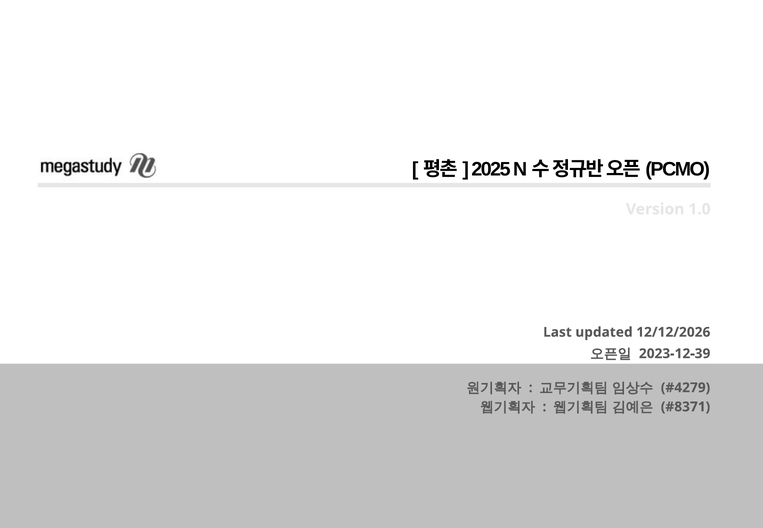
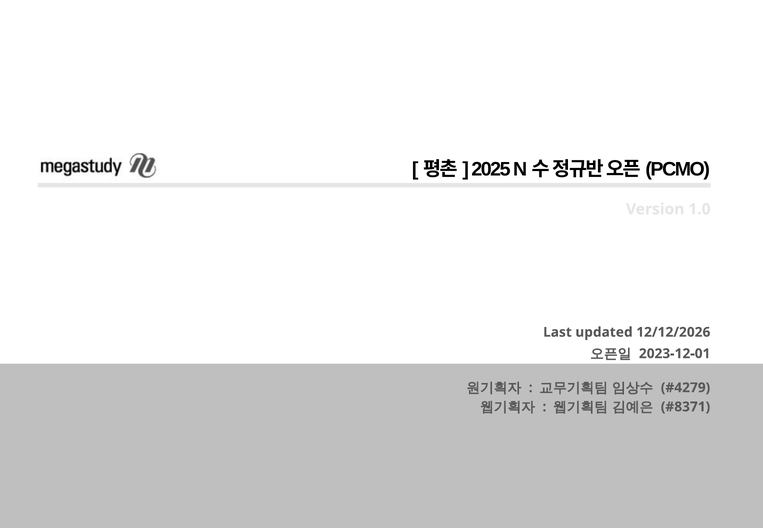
2023-12-39: 2023-12-39 -> 2023-12-01
